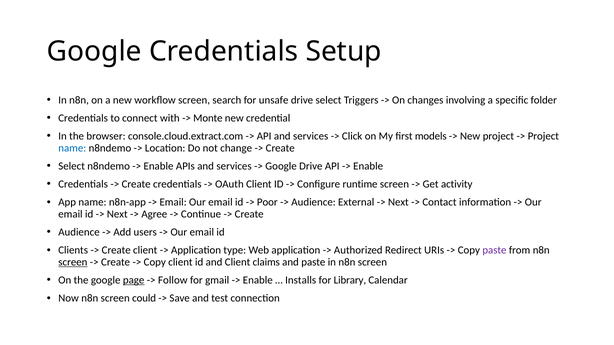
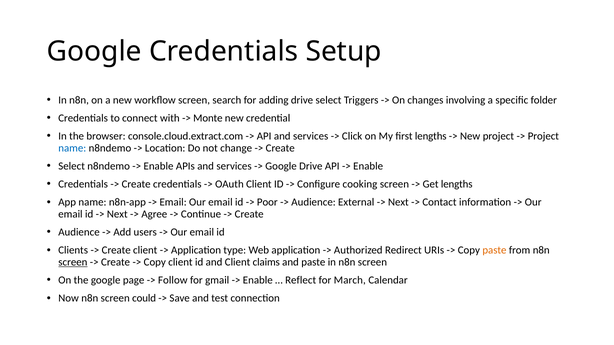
unsafe: unsafe -> adding
first models: models -> lengths
runtime: runtime -> cooking
Get activity: activity -> lengths
paste at (494, 251) colour: purple -> orange
page underline: present -> none
Installs: Installs -> Reflect
Library: Library -> March
